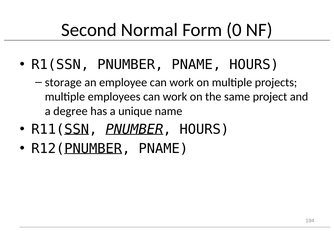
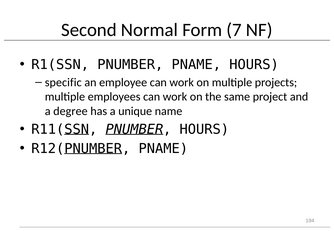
0: 0 -> 7
storage: storage -> specific
